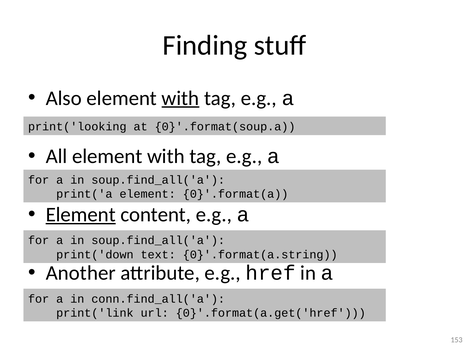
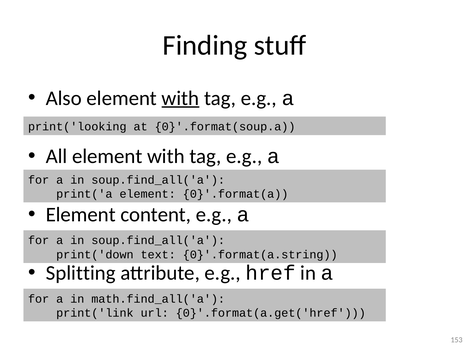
Element at (81, 215) underline: present -> none
Another: Another -> Splitting
conn.find_all('a: conn.find_all('a -> math.find_all('a
